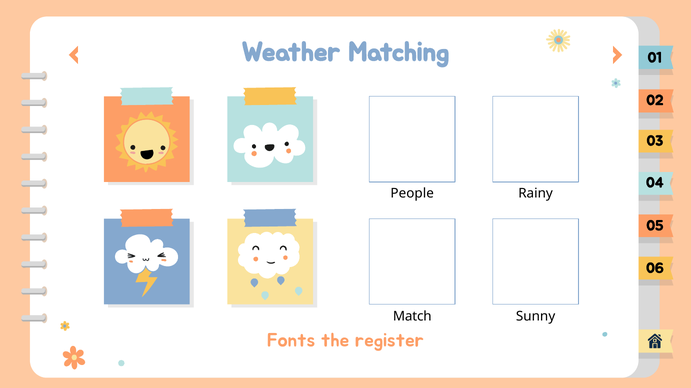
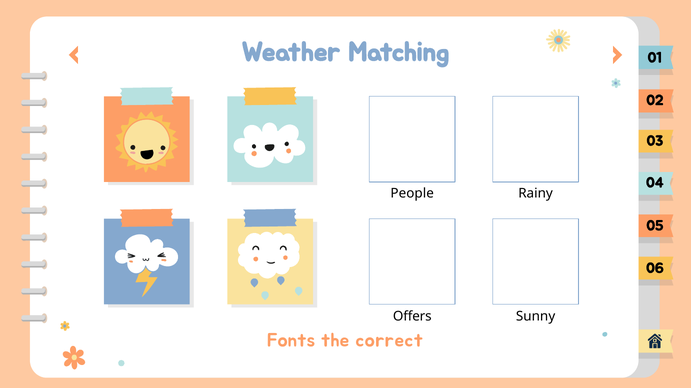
Match: Match -> Offers
register: register -> correct
